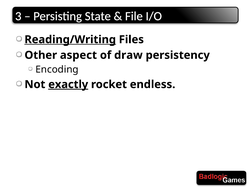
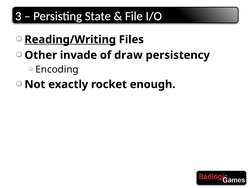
aspect: aspect -> invade
exactly underline: present -> none
endless: endless -> enough
